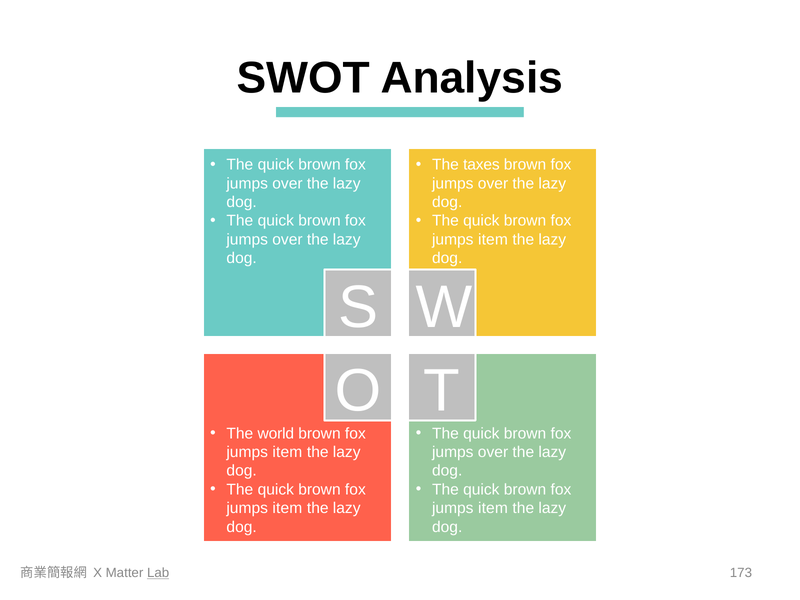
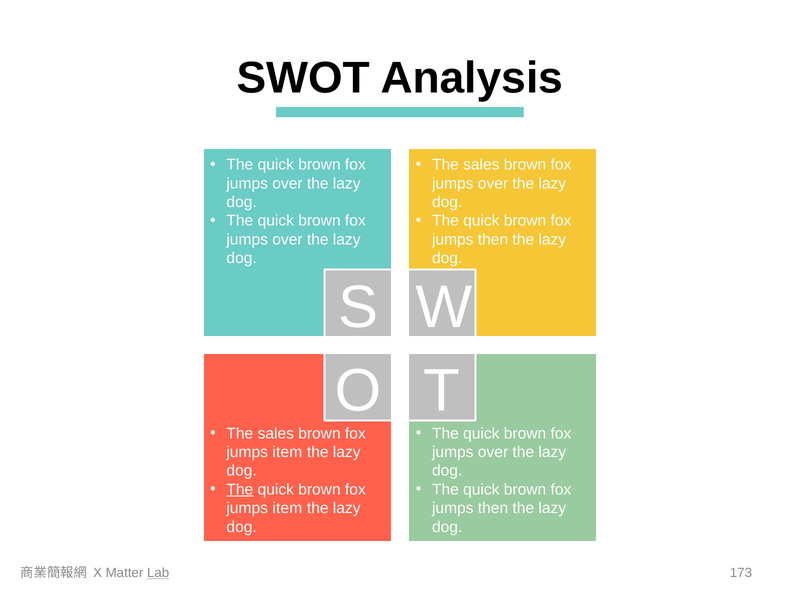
taxes at (481, 165): taxes -> sales
item at (493, 239): item -> then
world at (276, 433): world -> sales
The at (240, 490) underline: none -> present
item at (493, 508): item -> then
